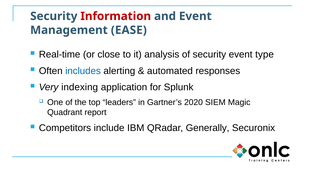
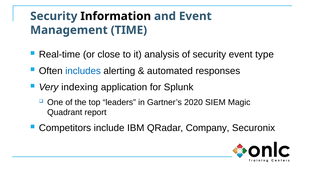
Information colour: red -> black
EASE: EASE -> TIME
Generally: Generally -> Company
